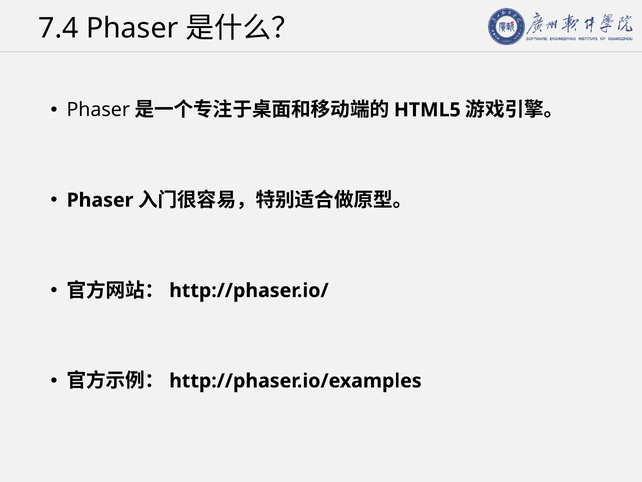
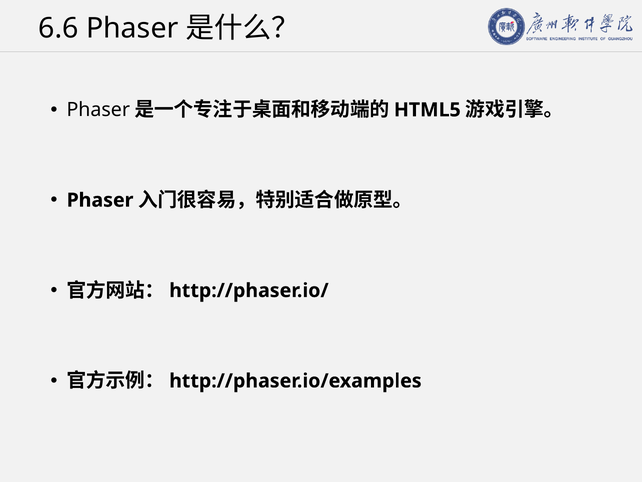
7.4: 7.4 -> 6.6
